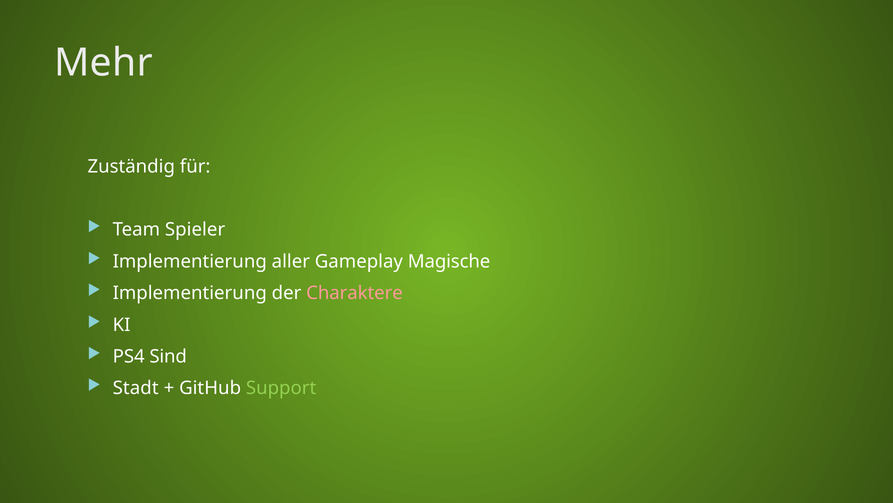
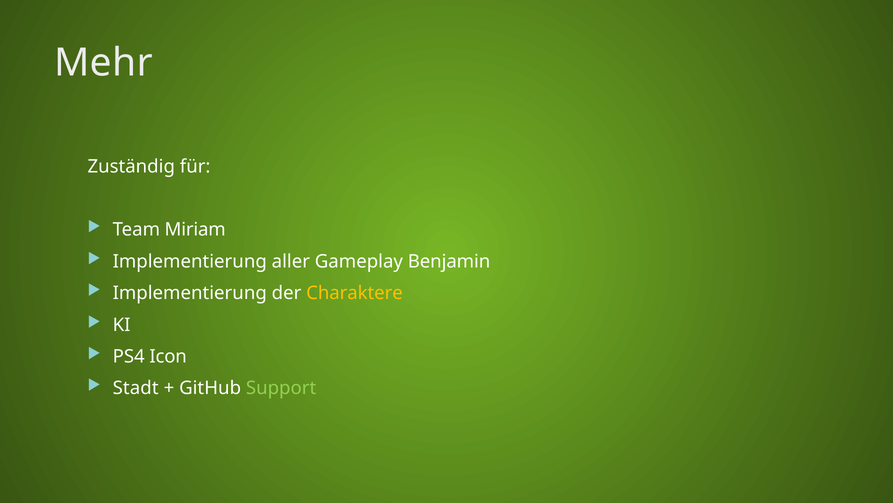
Spieler: Spieler -> Miriam
Magische: Magische -> Benjamin
Charaktere colour: pink -> yellow
Sind: Sind -> Icon
